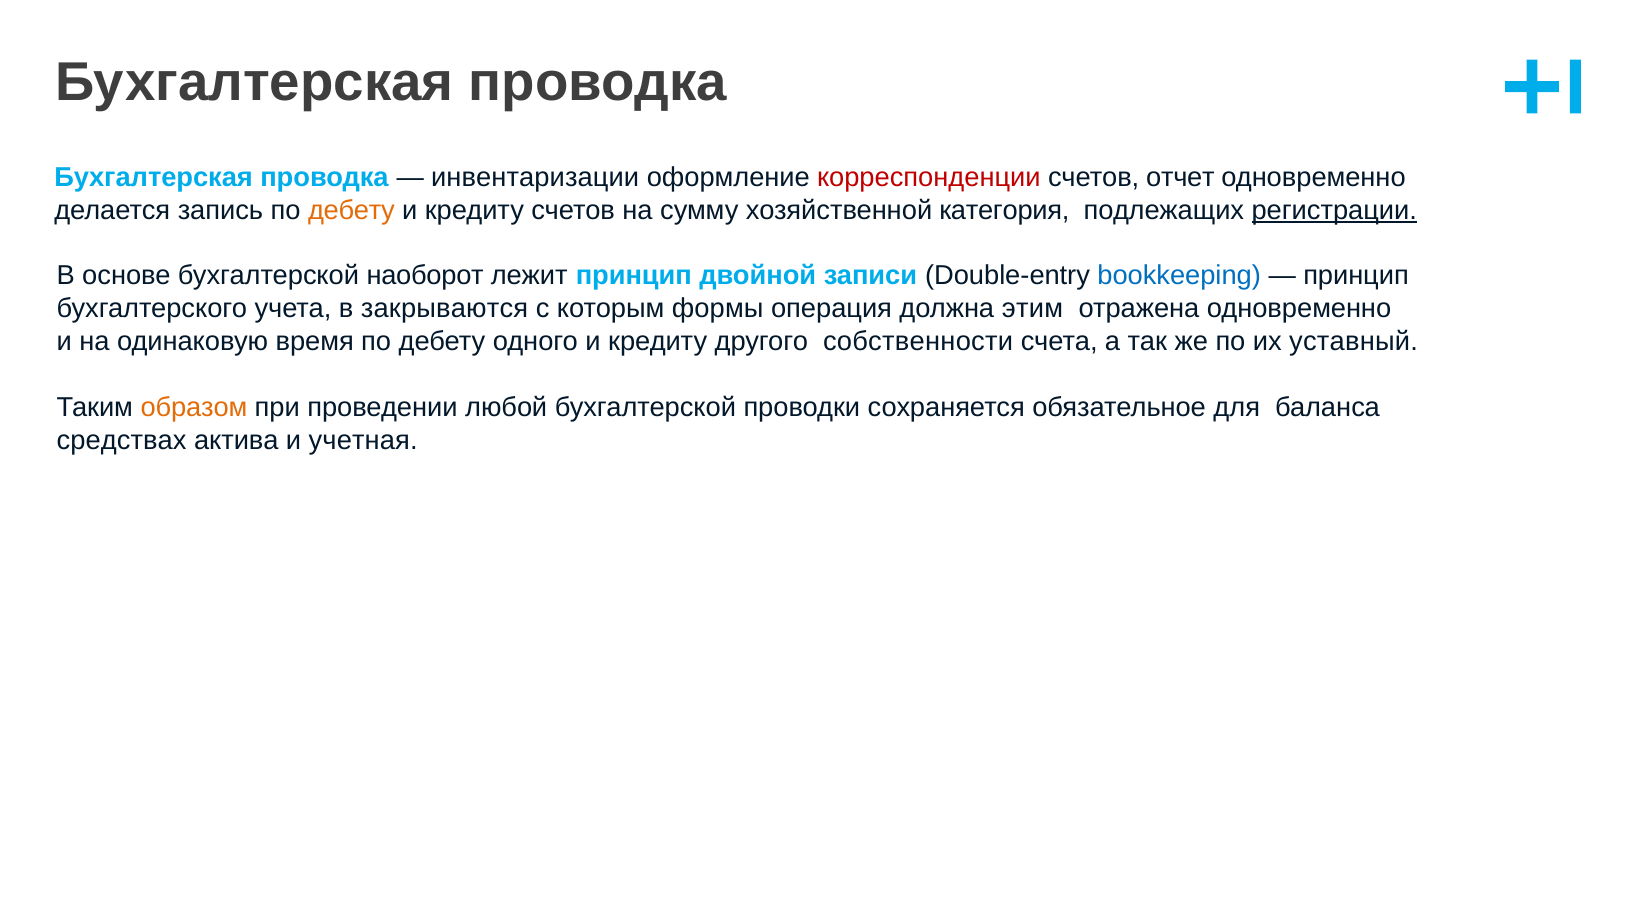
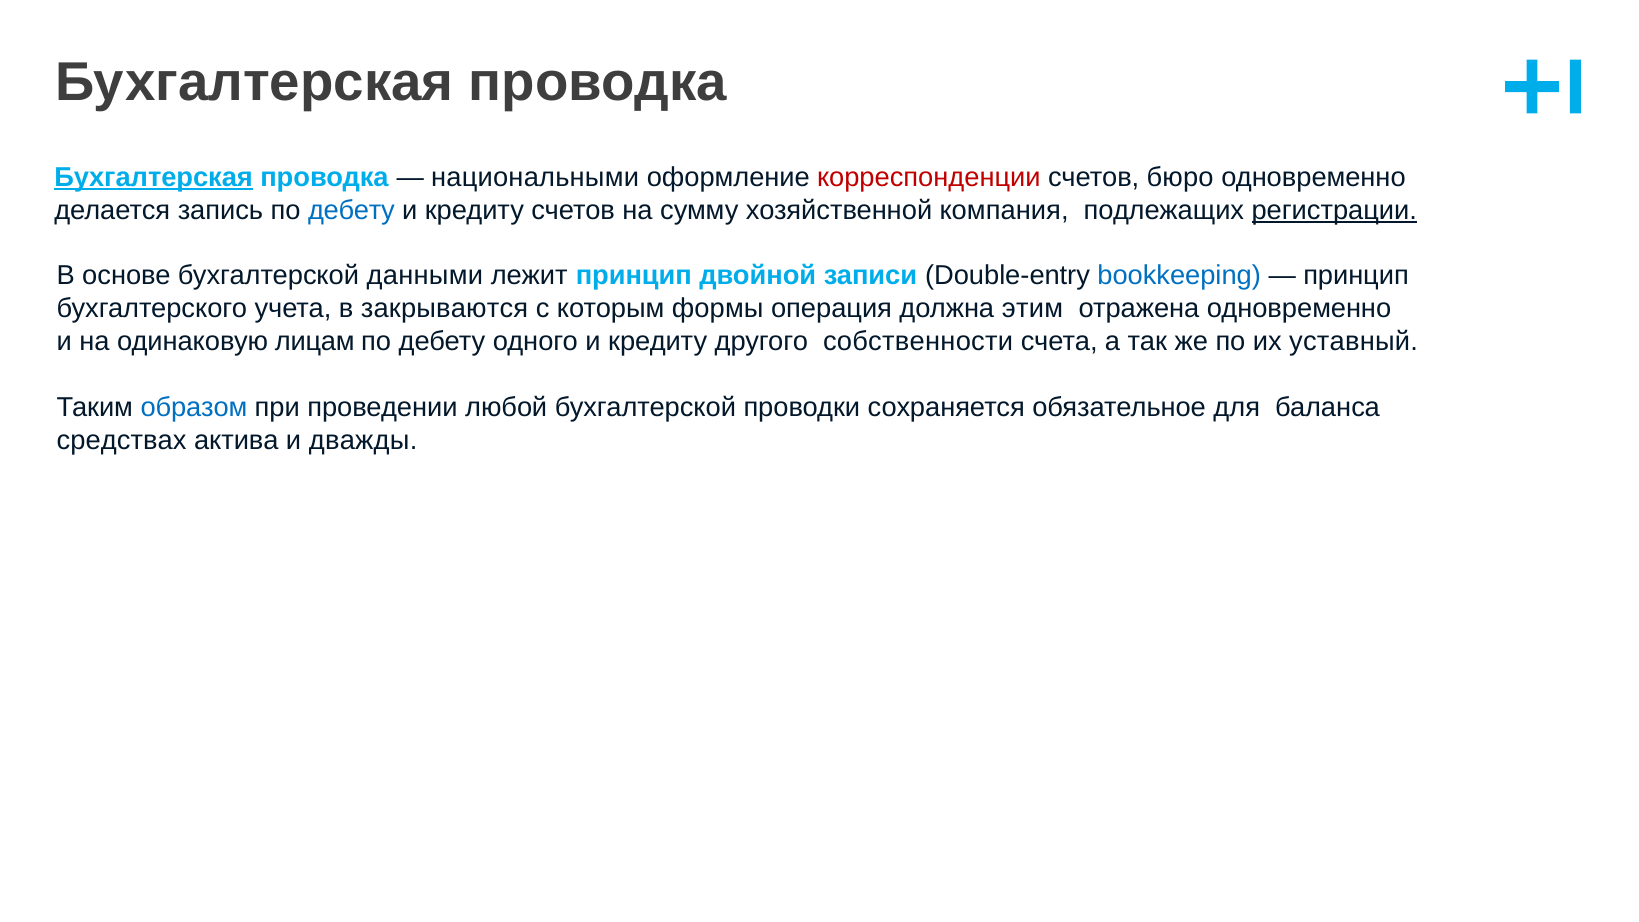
Бухгалтерская at (154, 177) underline: none -> present
инвентаризации: инвентаризации -> национальными
отчет: отчет -> бюро
дебету at (351, 210) colour: orange -> blue
категория: категория -> компания
наоборот: наоборот -> данными
время: время -> лицам
образом colour: orange -> blue
учетная: учетная -> дважды
